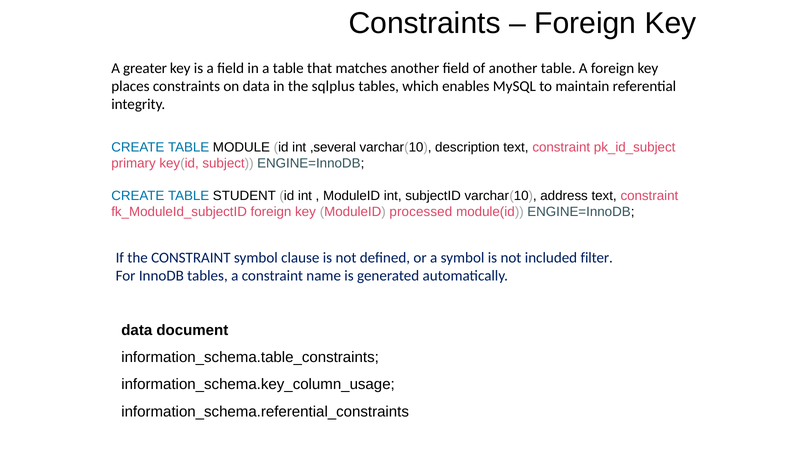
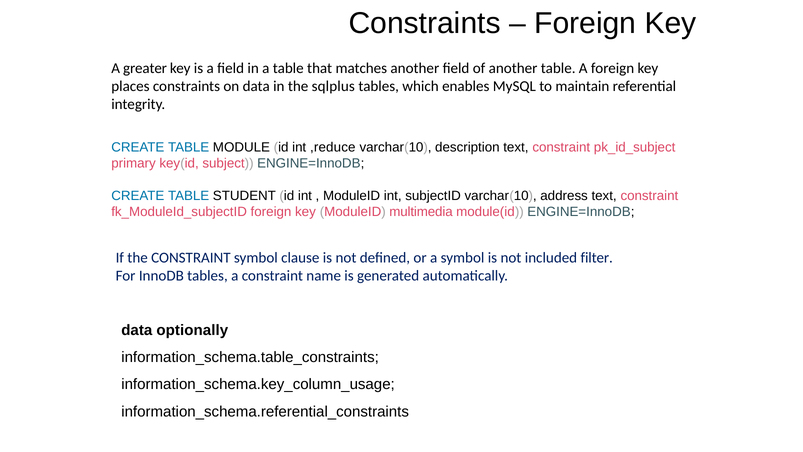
,several: ,several -> ,reduce
processed: processed -> multimedia
document: document -> optionally
